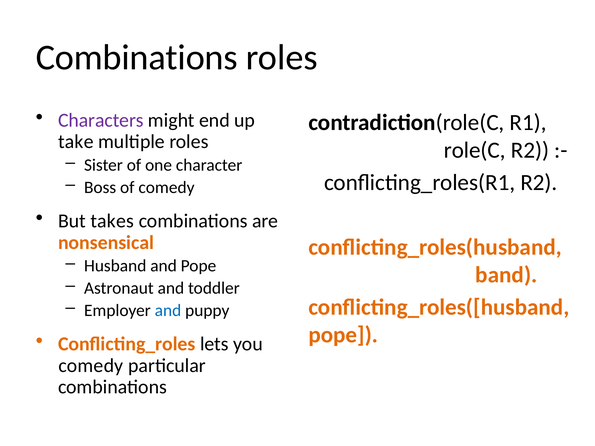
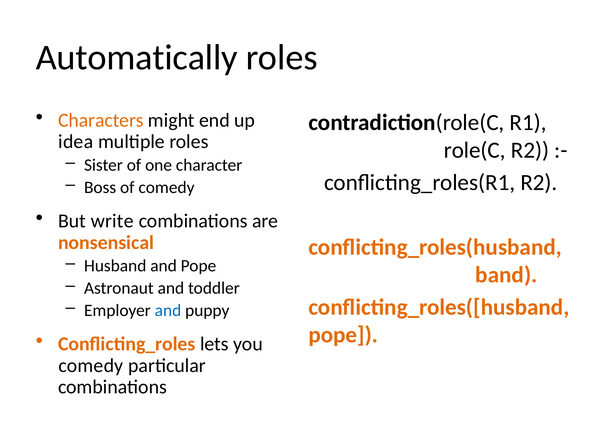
Combinations at (137, 58): Combinations -> Automatically
Characters colour: purple -> orange
take: take -> idea
takes: takes -> write
